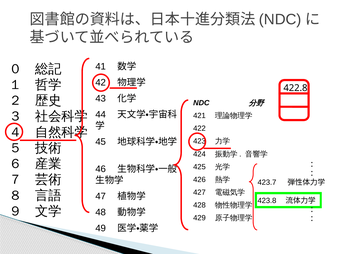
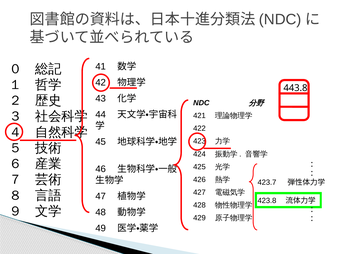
422.8: 422.8 -> 443.8
